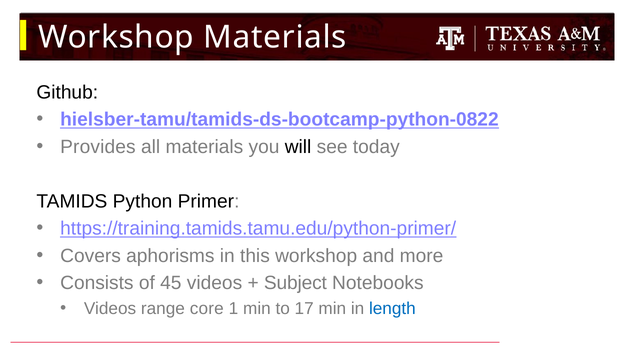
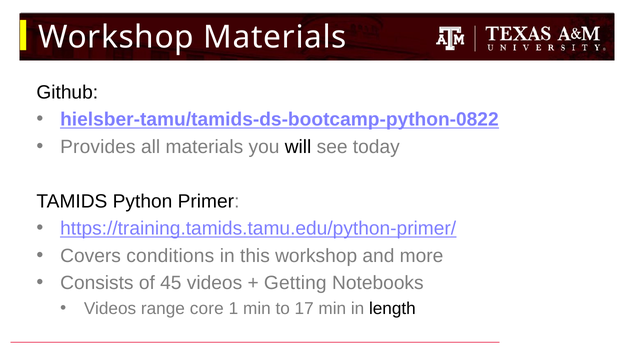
aphorisms: aphorisms -> conditions
Subject: Subject -> Getting
length colour: blue -> black
